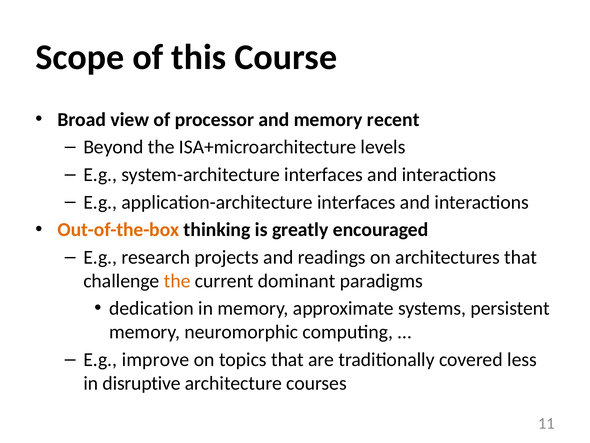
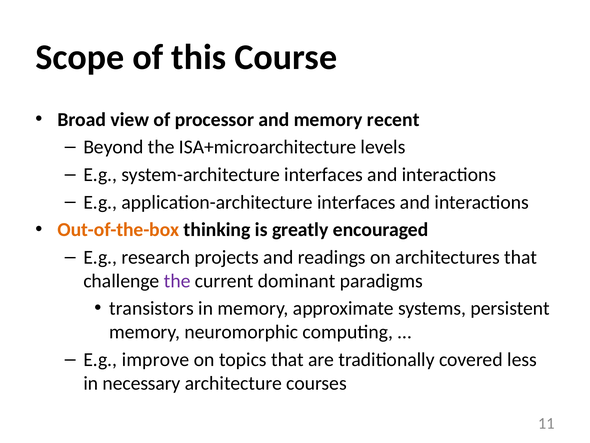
the at (177, 281) colour: orange -> purple
dedication: dedication -> transistors
disruptive: disruptive -> necessary
